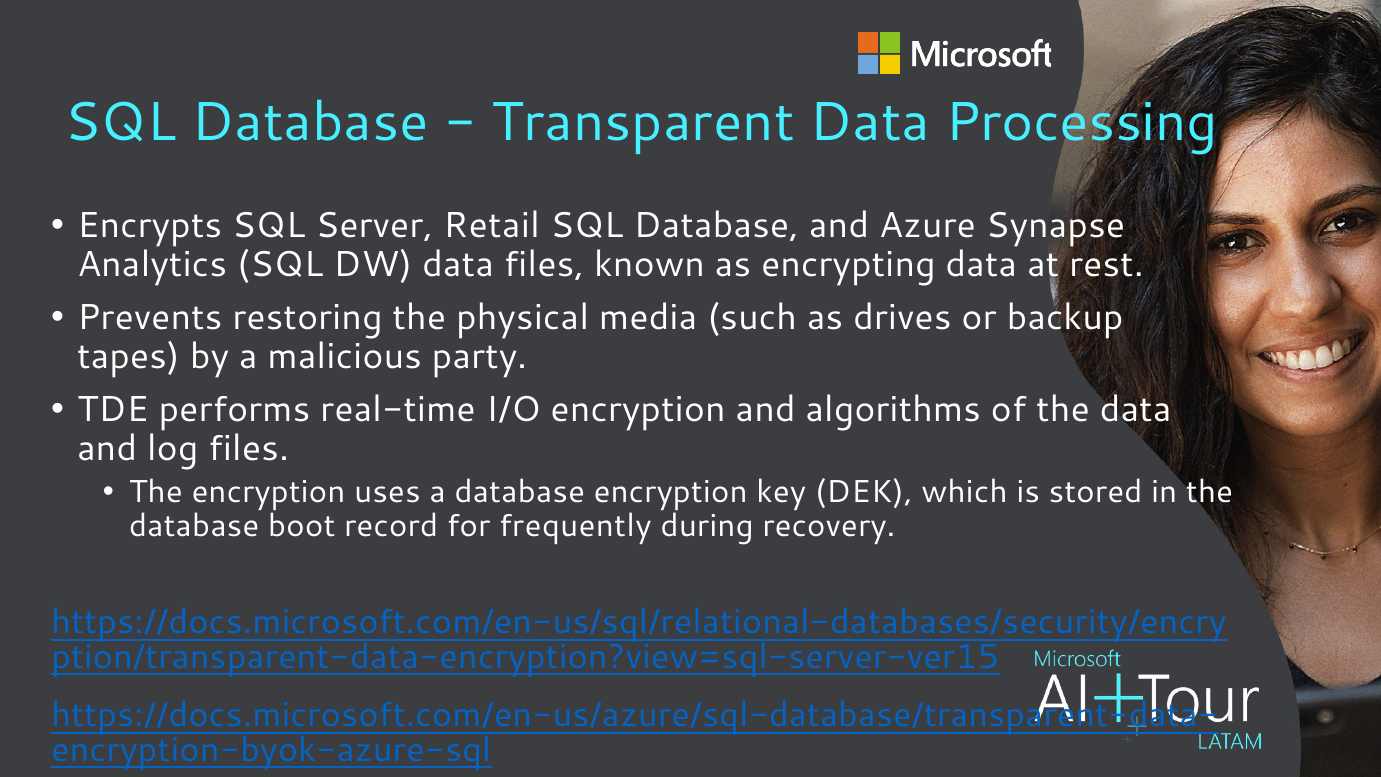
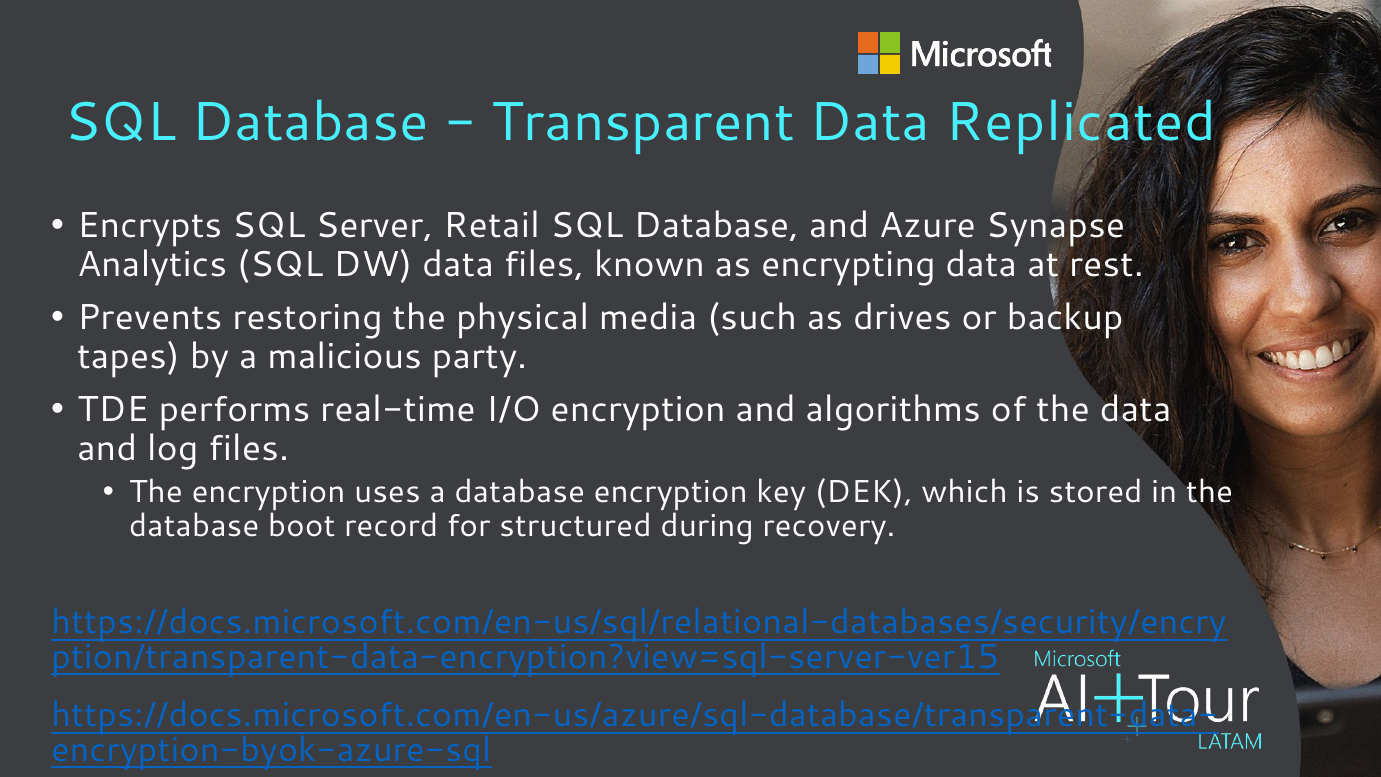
Processing: Processing -> Replicated
frequently: frequently -> structured
